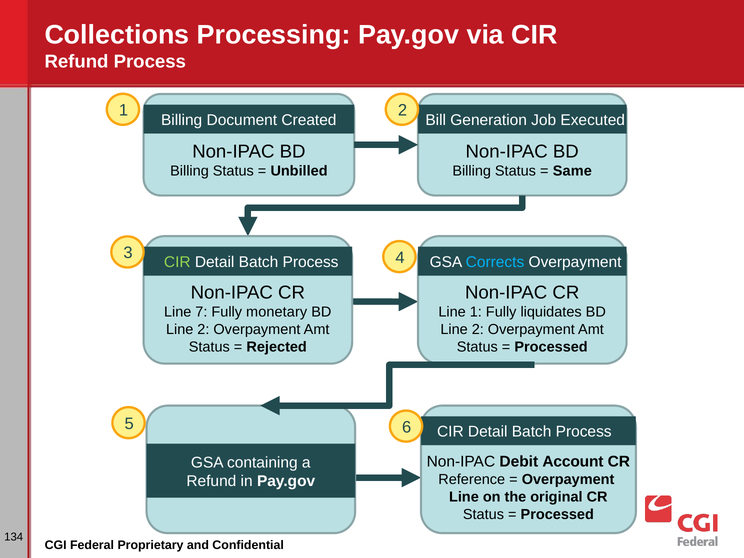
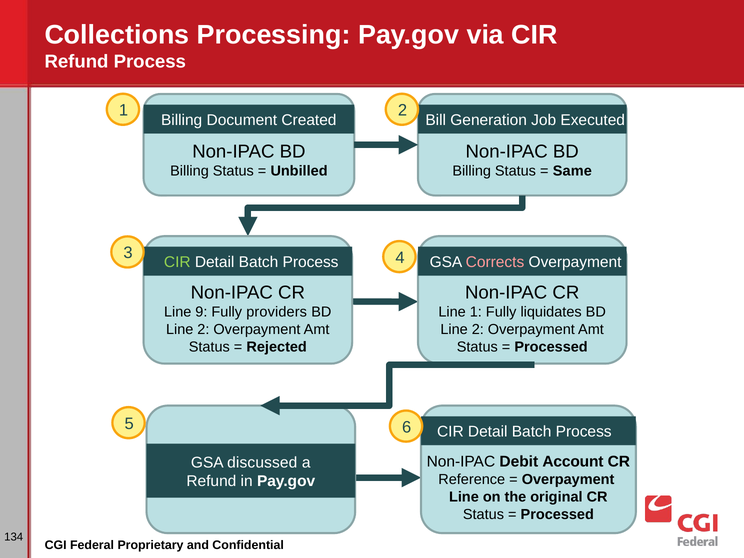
Corrects colour: light blue -> pink
7: 7 -> 9
monetary: monetary -> providers
containing: containing -> discussed
